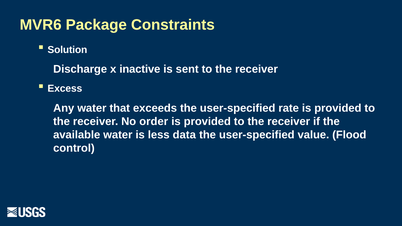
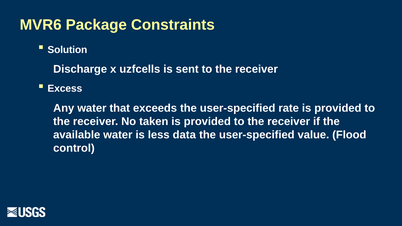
inactive: inactive -> uzfcells
order: order -> taken
